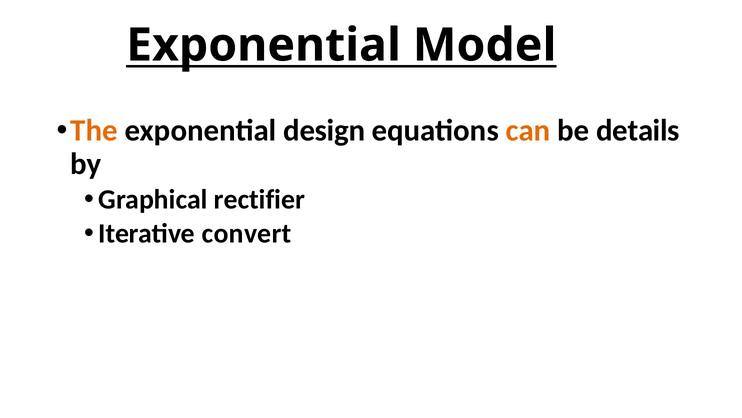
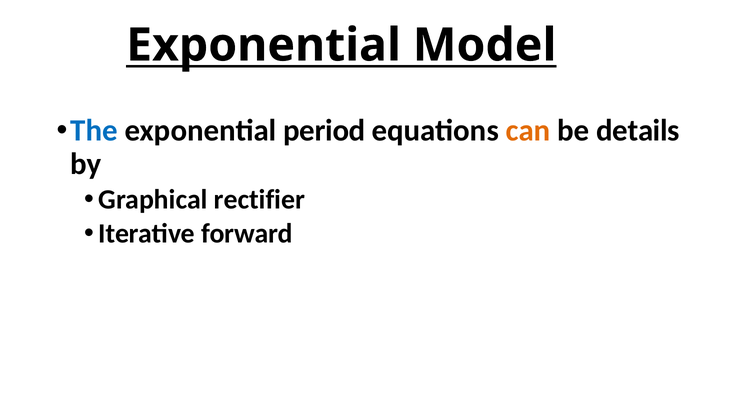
The colour: orange -> blue
design: design -> period
convert: convert -> forward
